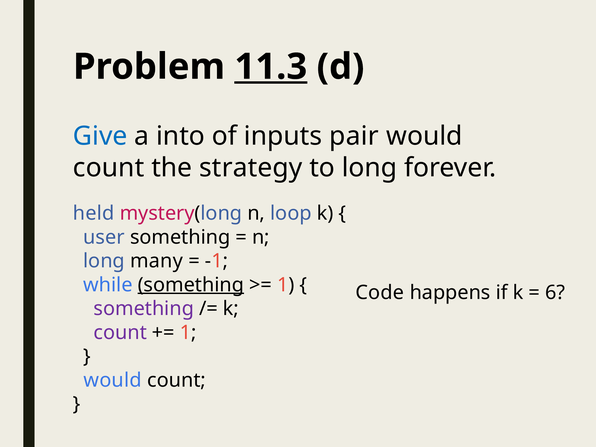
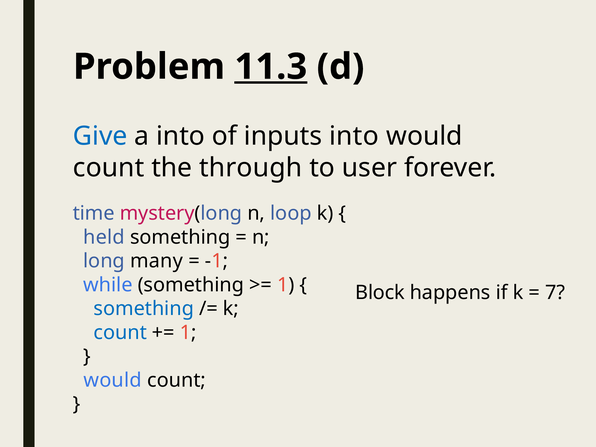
inputs pair: pair -> into
strategy: strategy -> through
to long: long -> user
held: held -> time
user: user -> held
something at (191, 285) underline: present -> none
Code: Code -> Block
6: 6 -> 7
something at (144, 309) colour: purple -> blue
count at (120, 333) colour: purple -> blue
